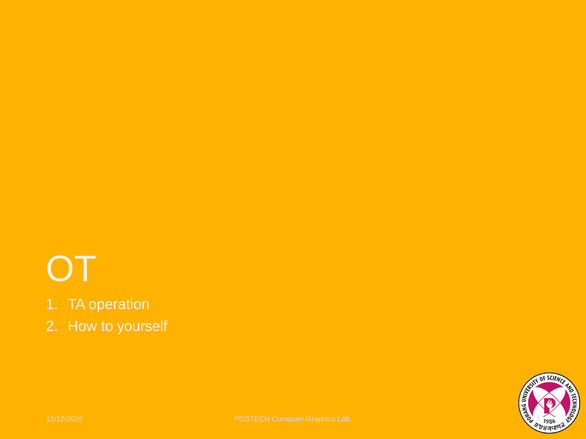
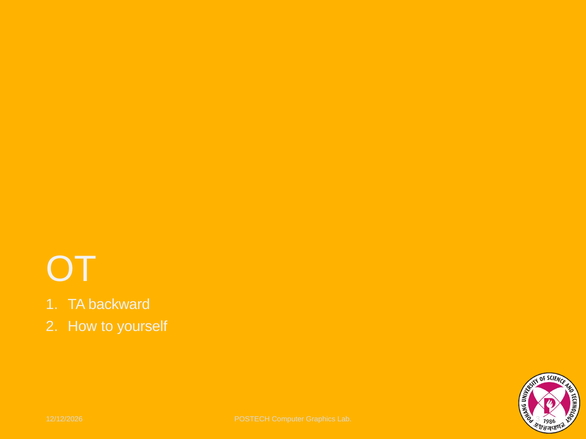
operation: operation -> backward
